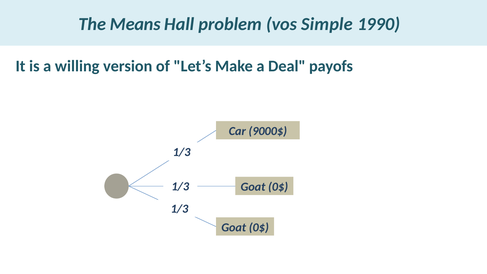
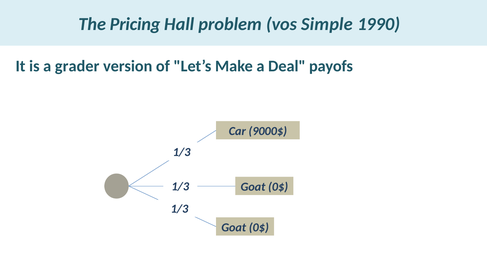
Means: Means -> Pricing
willing: willing -> grader
